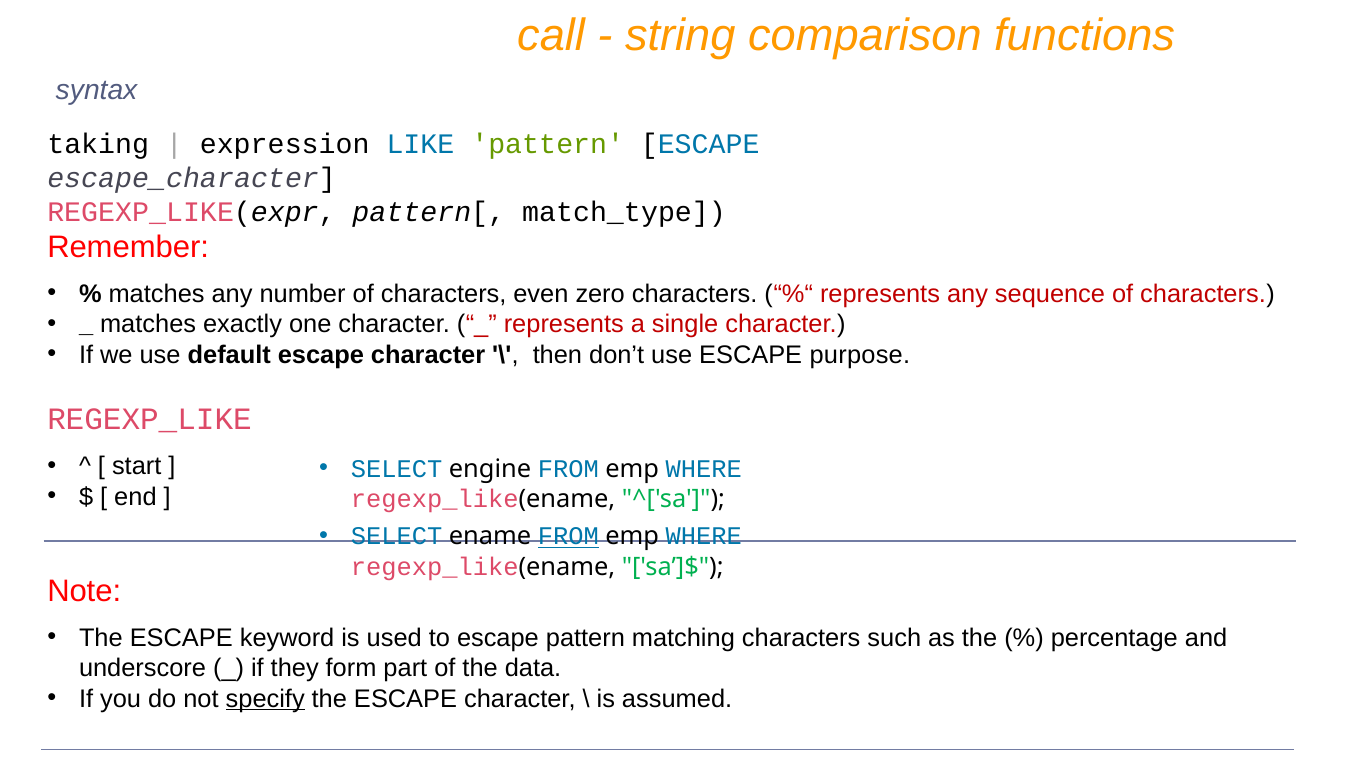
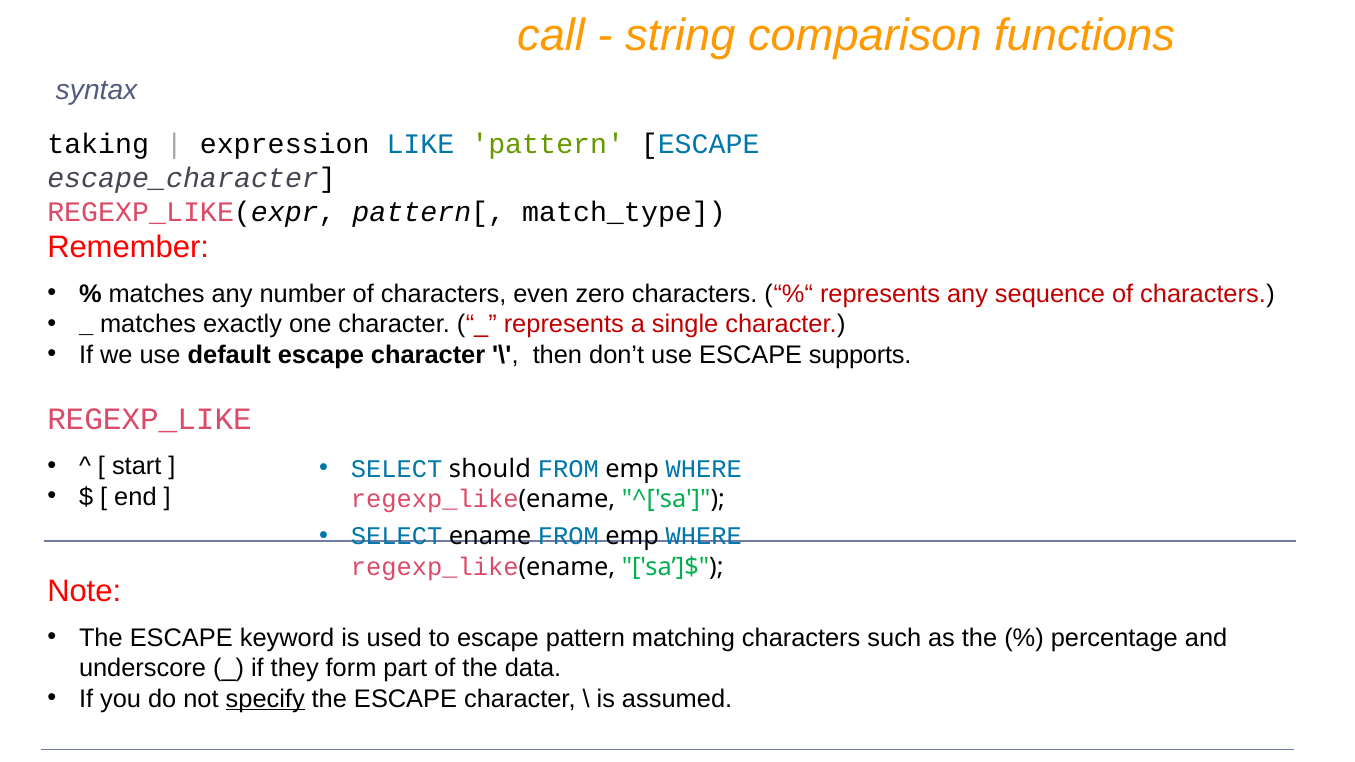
purpose: purpose -> supports
engine: engine -> should
FROM at (568, 537) underline: present -> none
